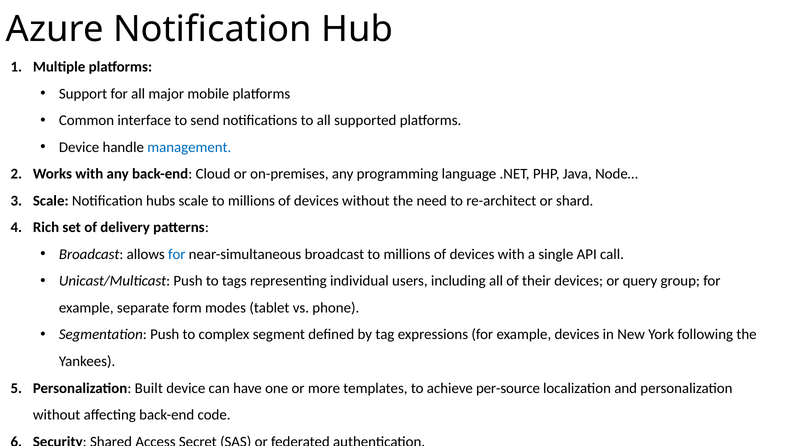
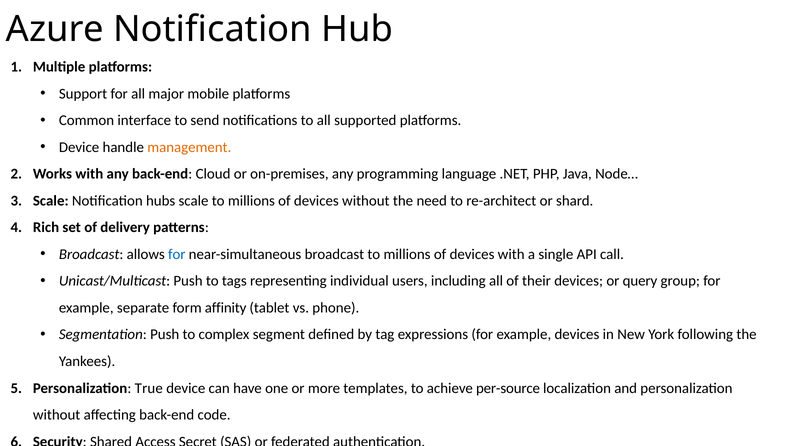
management colour: blue -> orange
modes: modes -> affinity
Built: Built -> True
